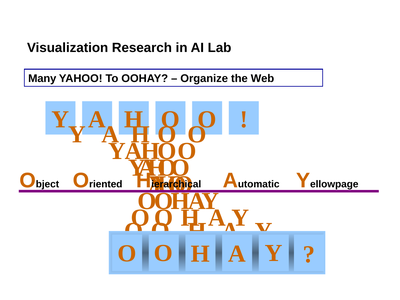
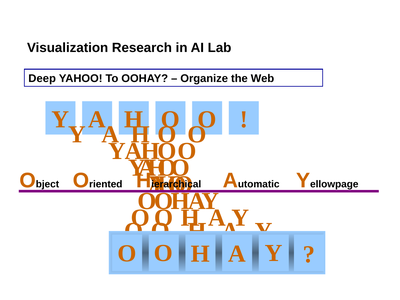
Many: Many -> Deep
